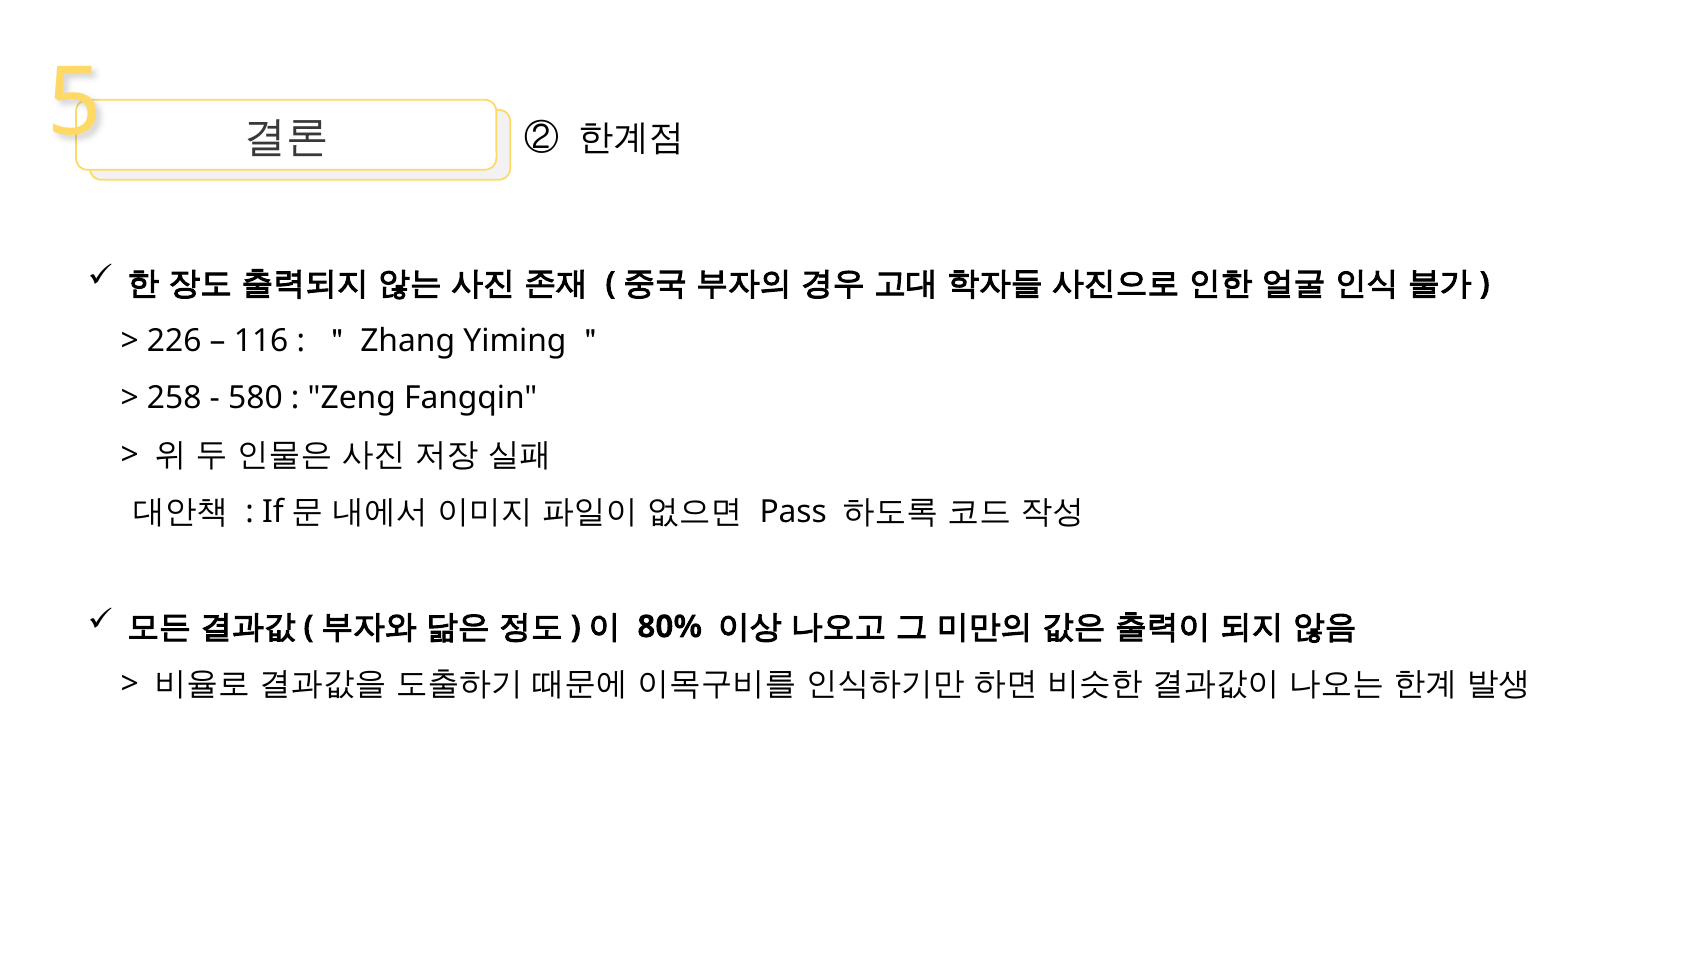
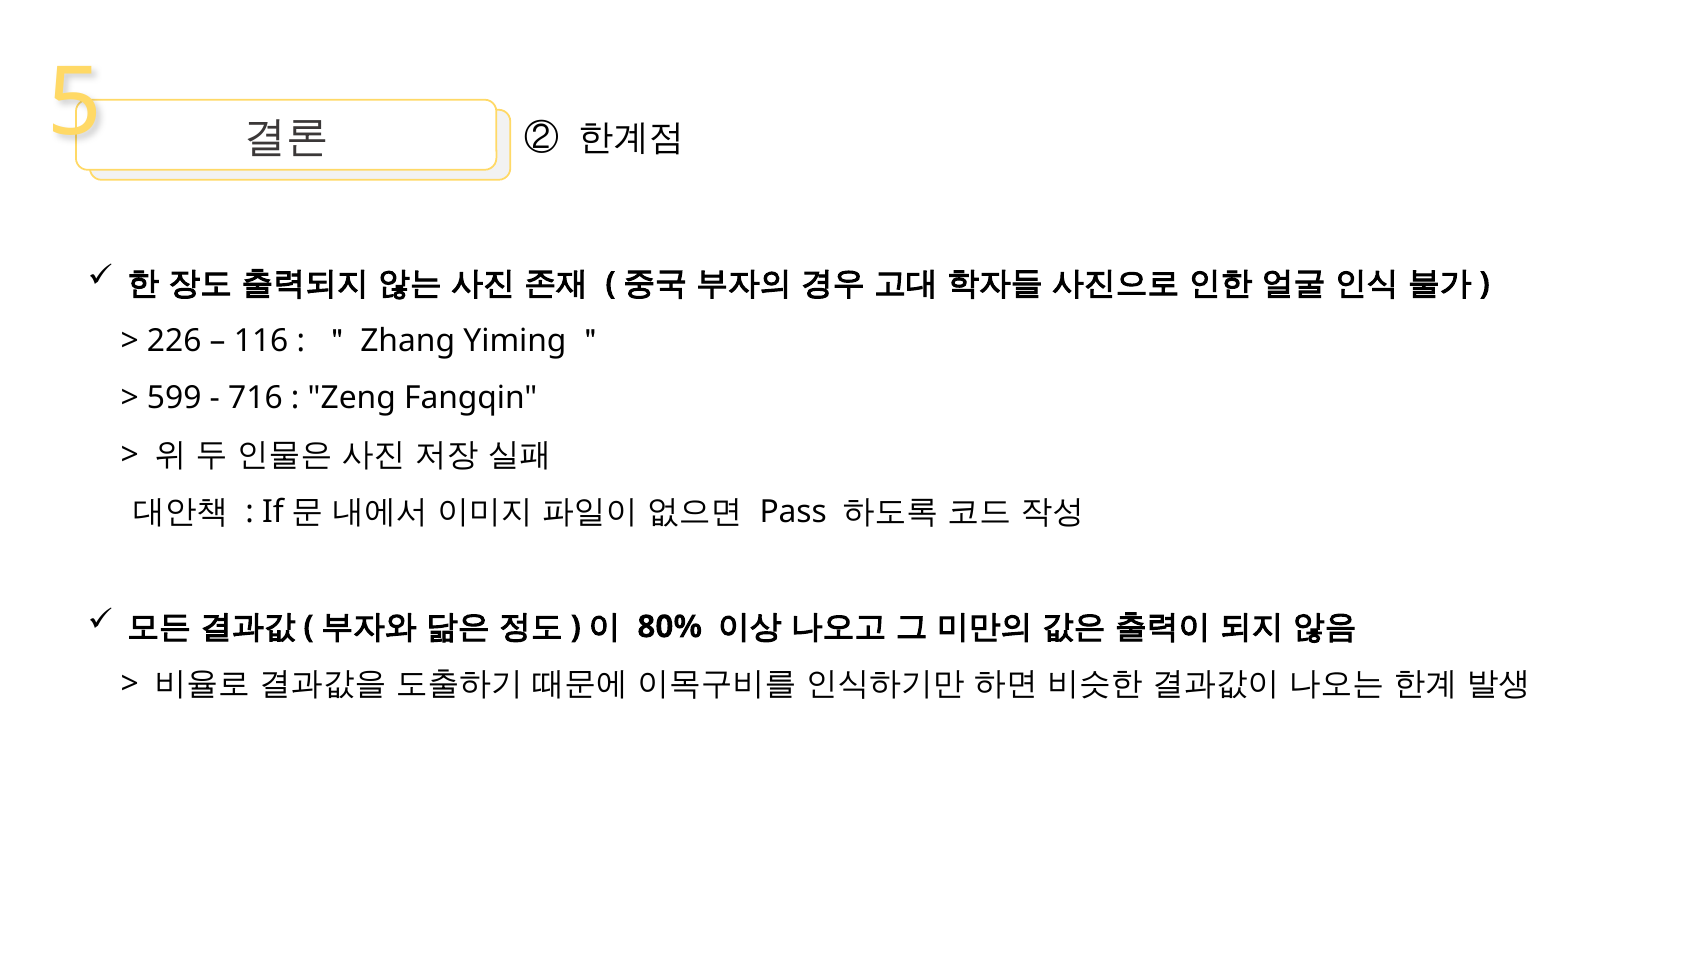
258: 258 -> 599
580: 580 -> 716
